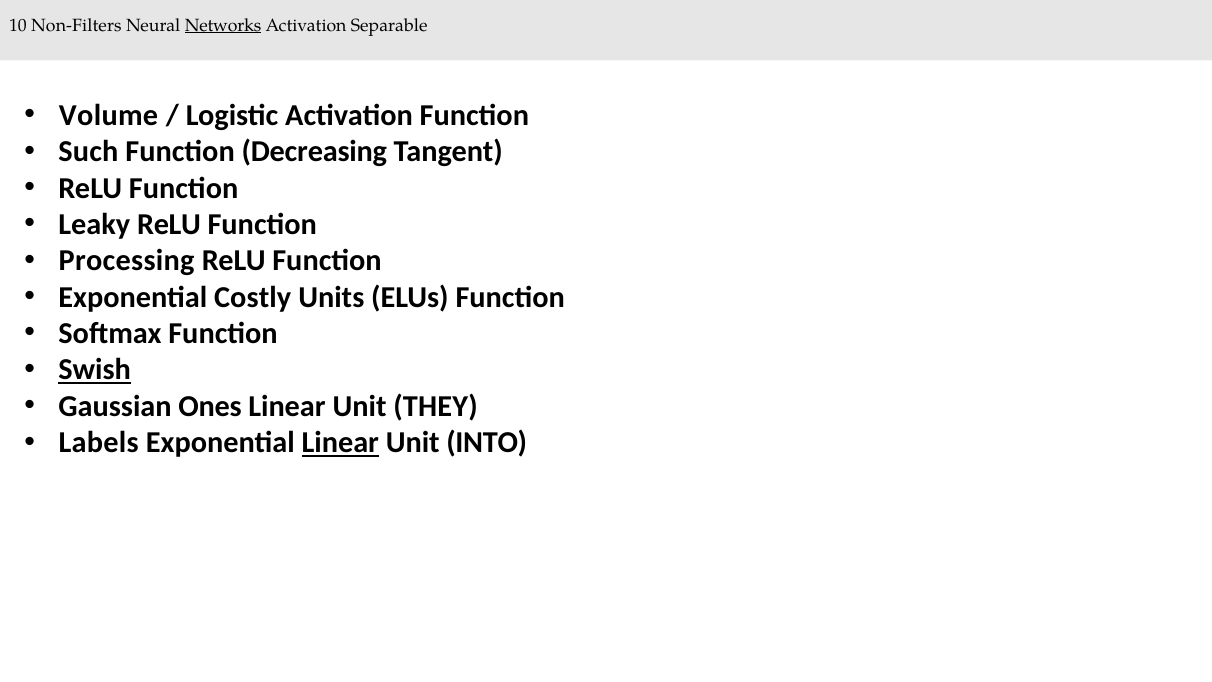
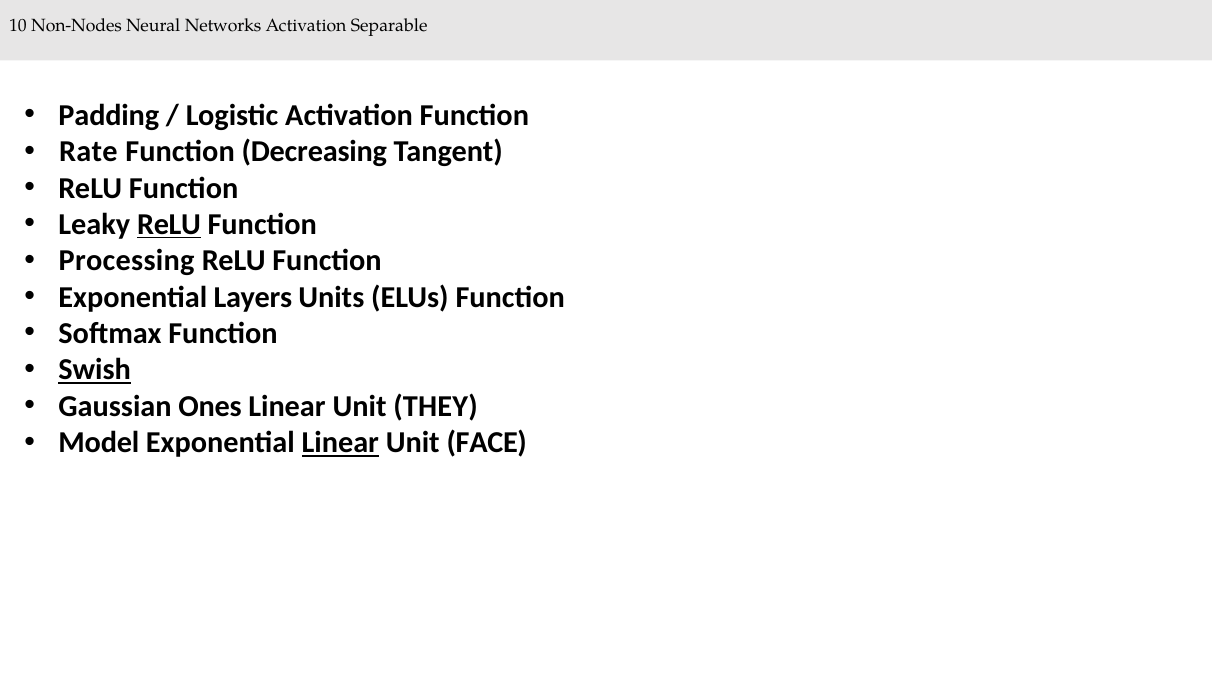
Non-Filters: Non-Filters -> Non-Nodes
Networks underline: present -> none
Volume: Volume -> Padding
Such: Such -> Rate
ReLU at (169, 224) underline: none -> present
Costly: Costly -> Layers
Labels: Labels -> Model
INTO: INTO -> FACE
